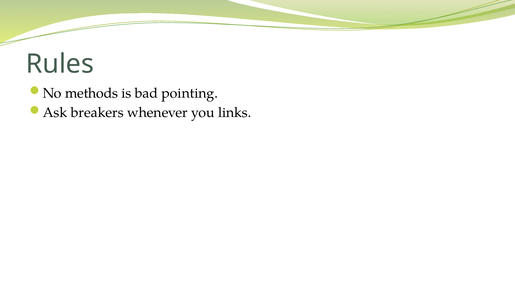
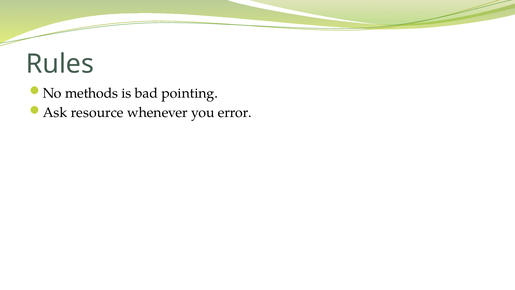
breakers: breakers -> resource
links: links -> error
